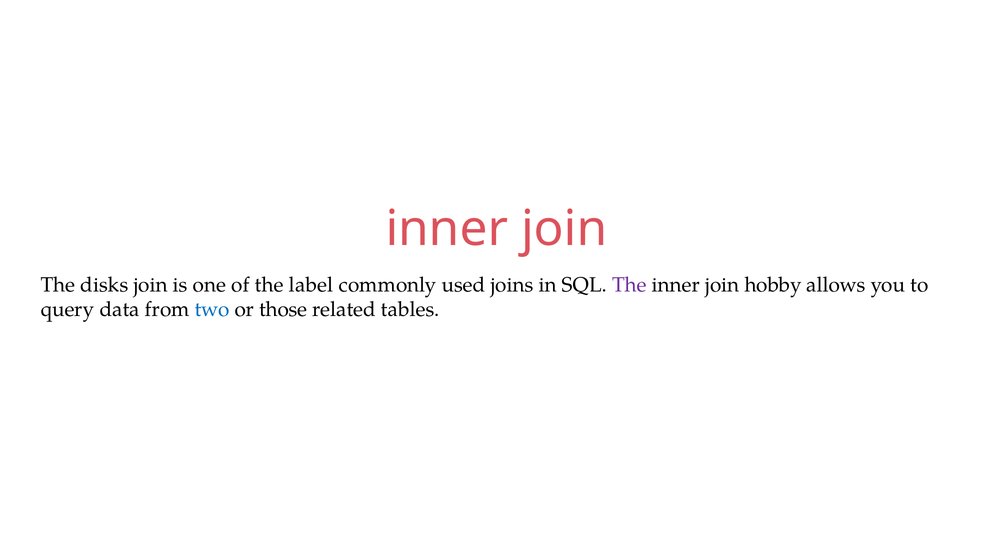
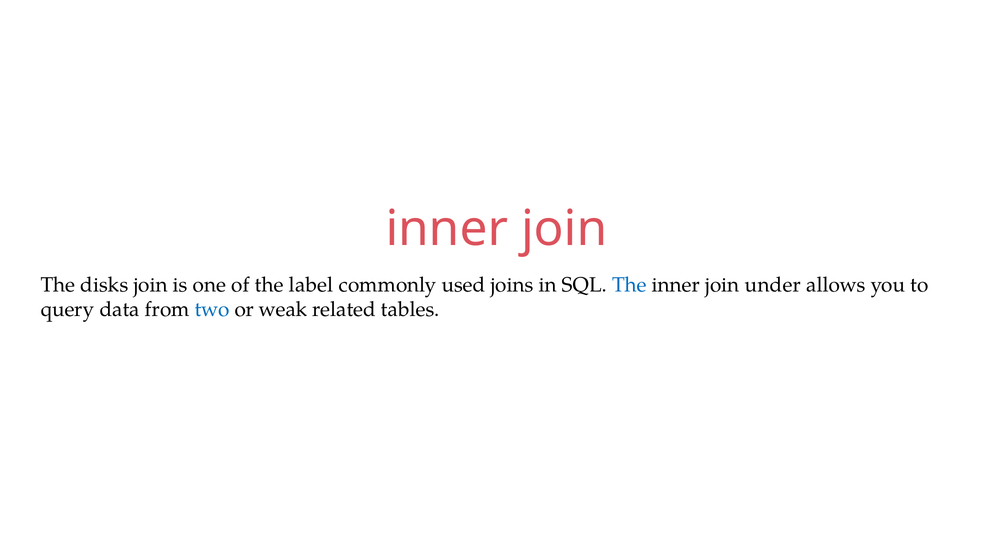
The at (629, 285) colour: purple -> blue
hobby: hobby -> under
those: those -> weak
